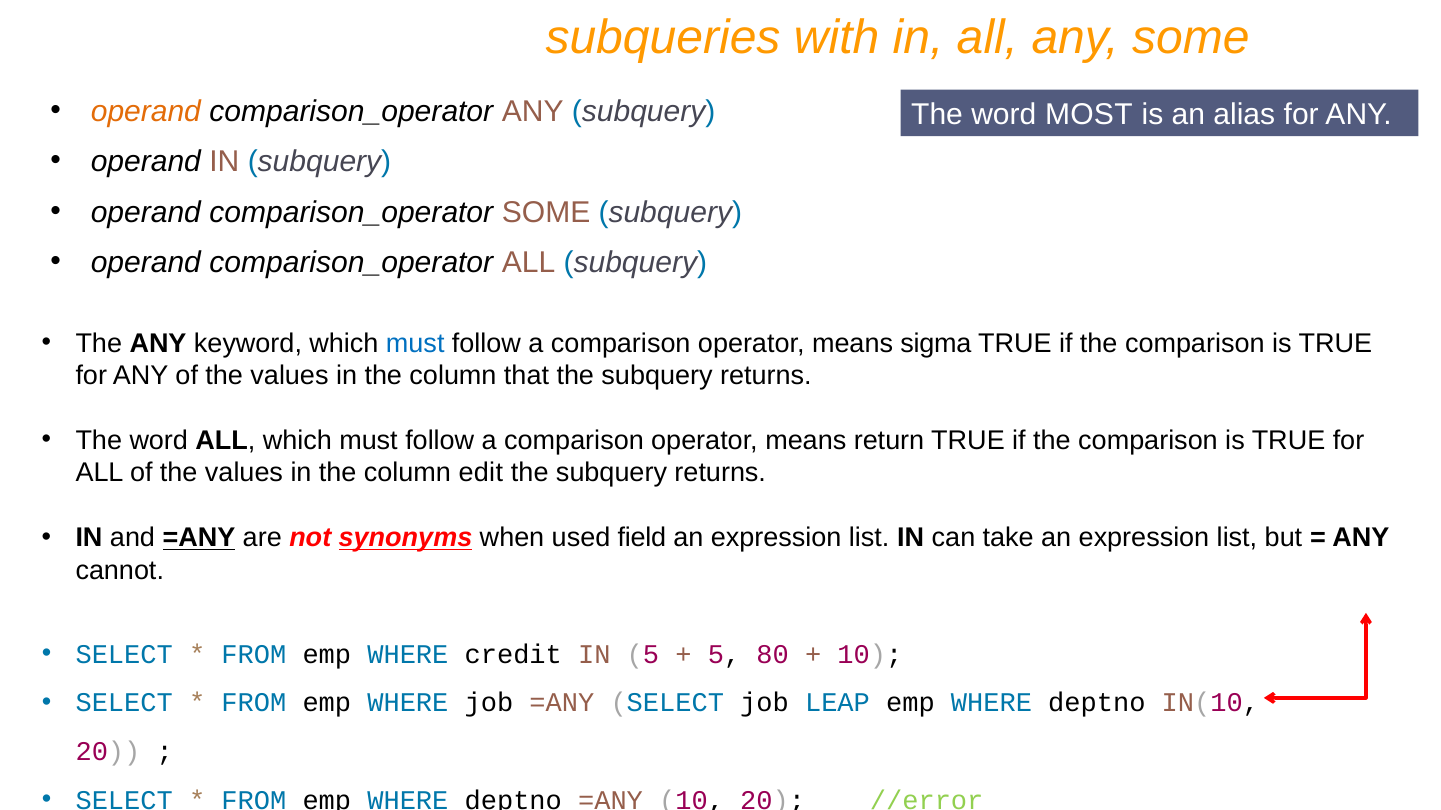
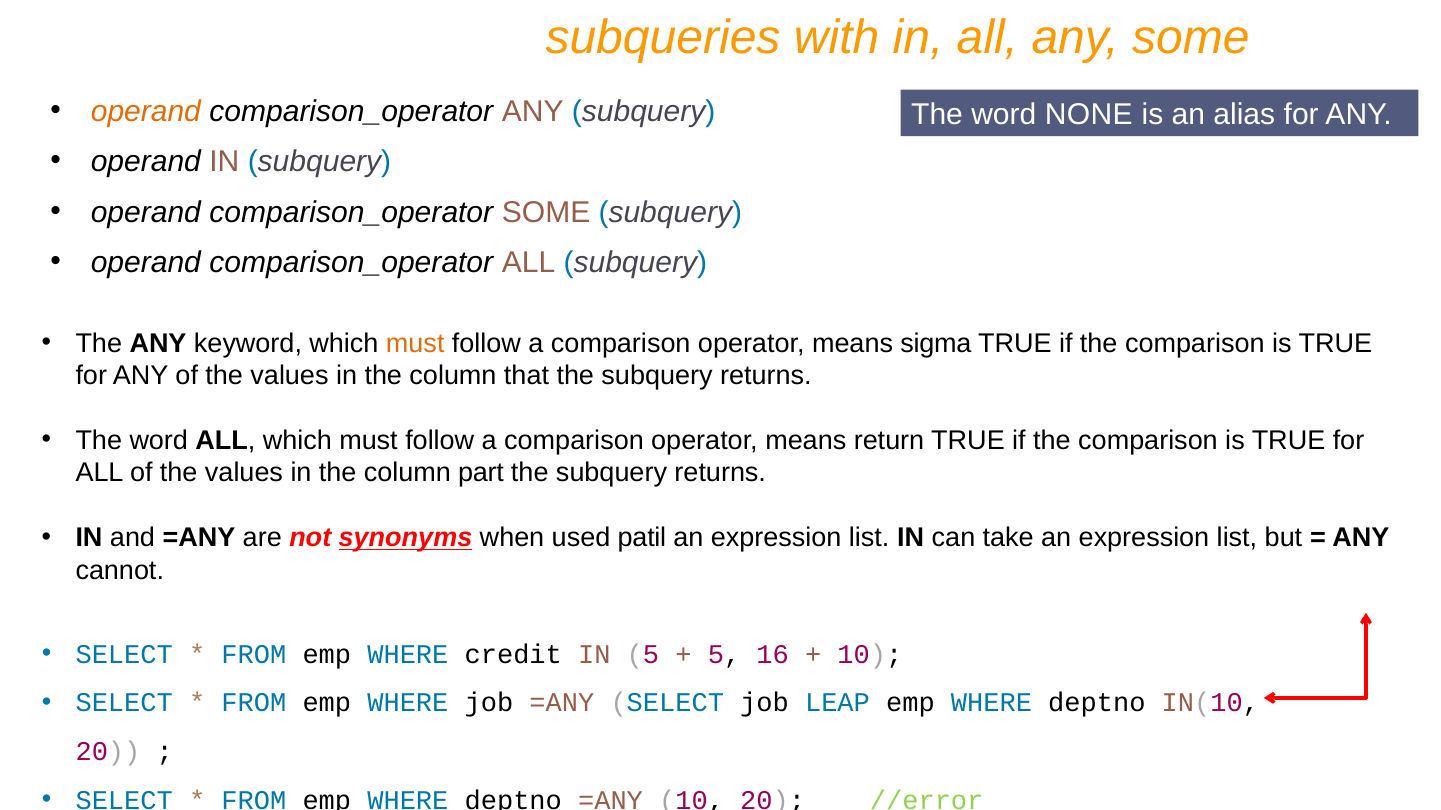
MOST: MOST -> NONE
must at (415, 344) colour: blue -> orange
edit: edit -> part
=ANY at (199, 538) underline: present -> none
field: field -> patil
80: 80 -> 16
